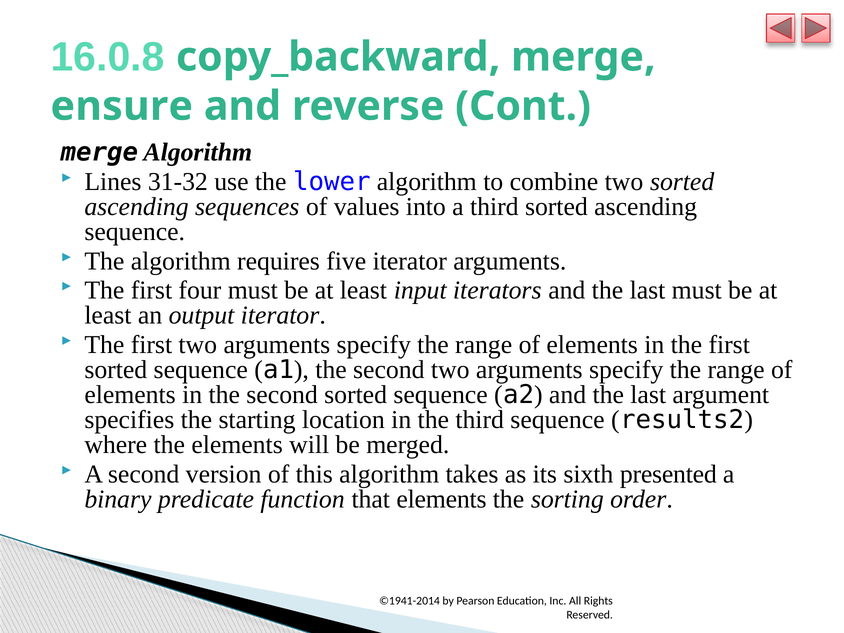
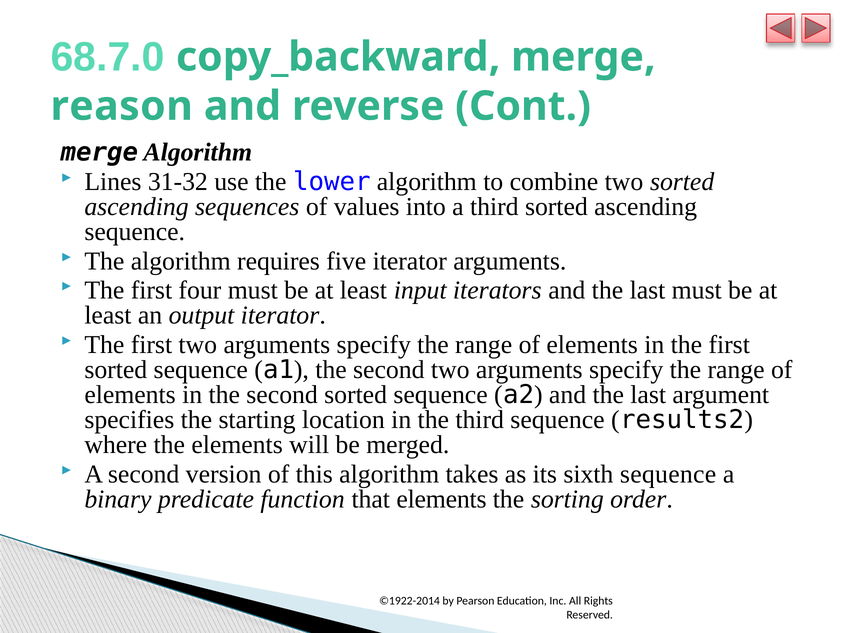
16.0.8: 16.0.8 -> 68.7.0
ensure: ensure -> reason
sixth presented: presented -> sequence
©1941-2014: ©1941-2014 -> ©1922-2014
